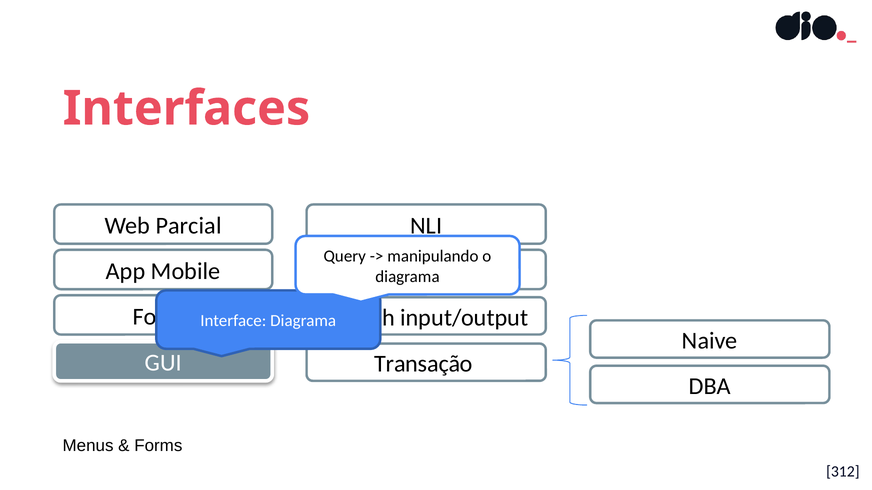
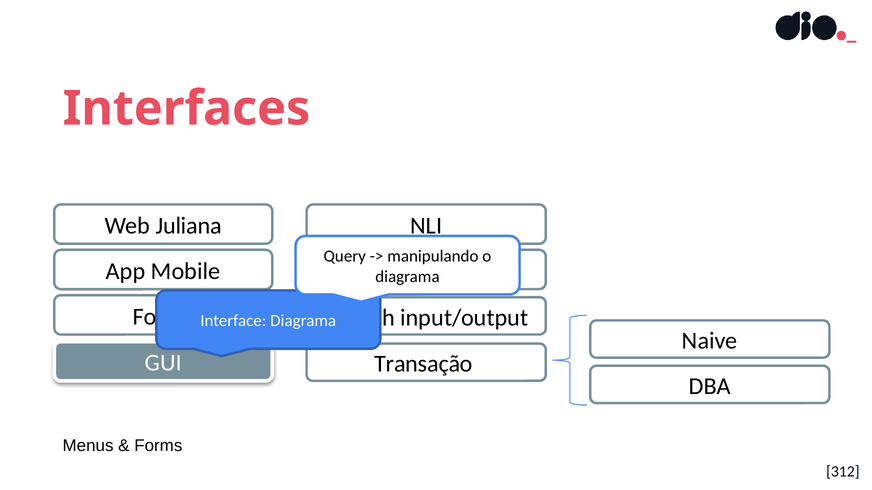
Parcial: Parcial -> Juliana
